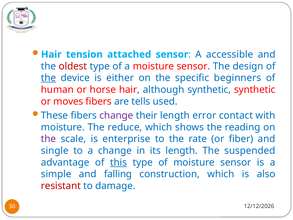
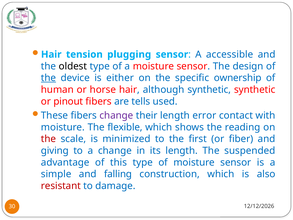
attached: attached -> plugging
oldest colour: red -> black
beginners: beginners -> ownership
moves: moves -> pinout
reduce: reduce -> flexible
the at (48, 139) colour: purple -> red
enterprise: enterprise -> minimized
rate: rate -> first
single: single -> giving
this underline: present -> none
